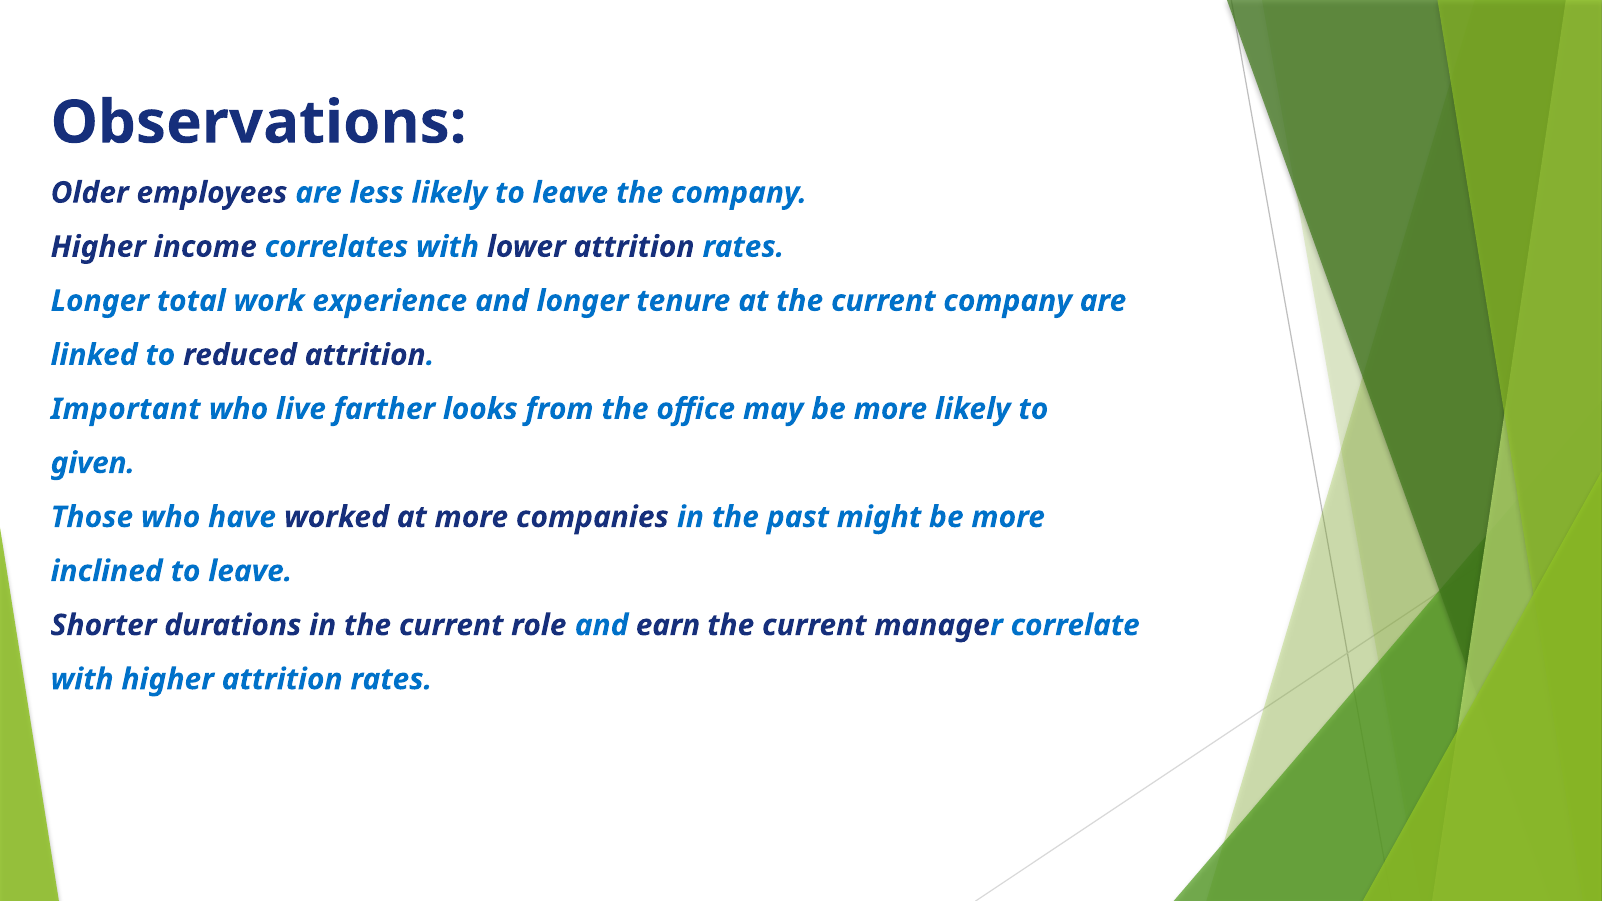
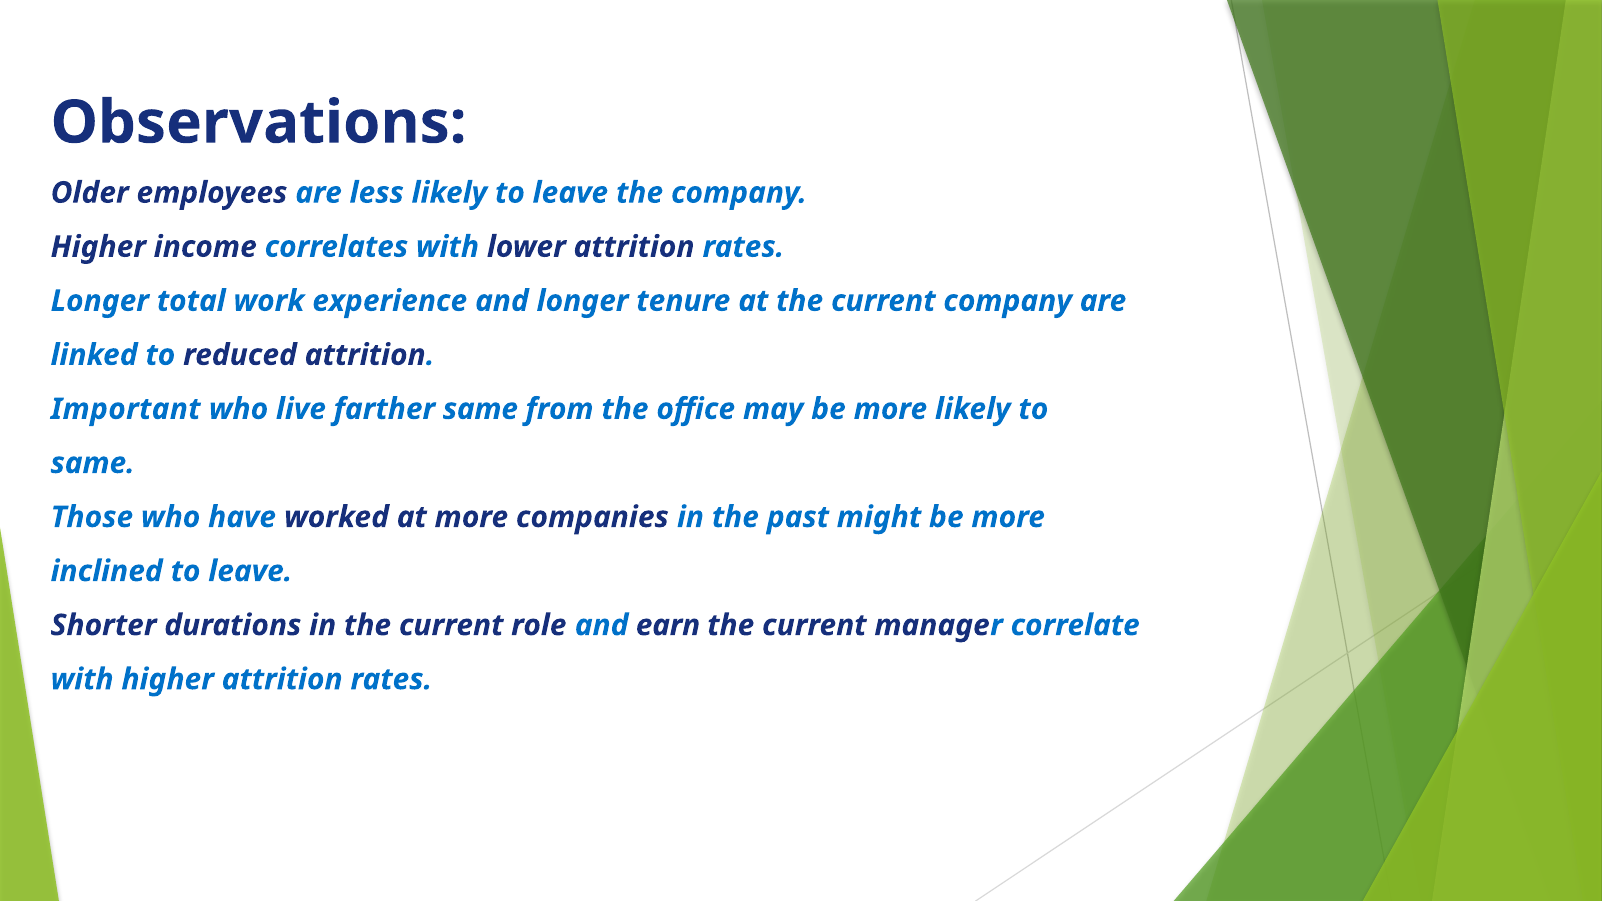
farther looks: looks -> same
given at (93, 463): given -> same
